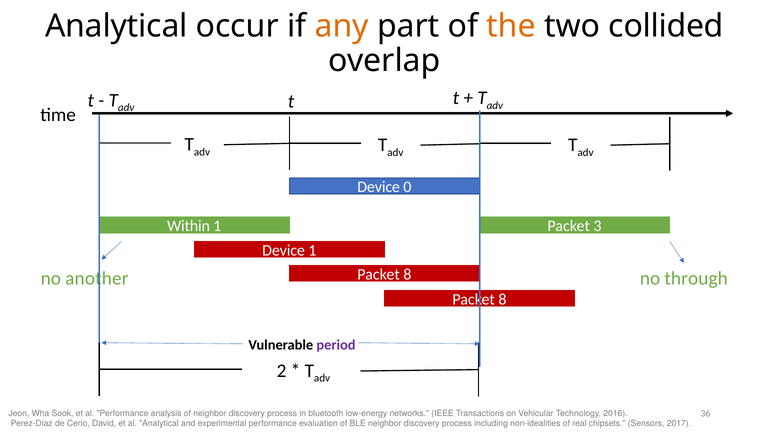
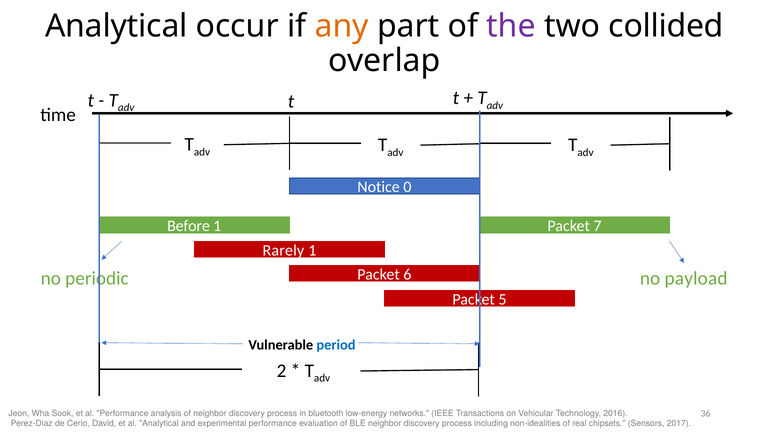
the colour: orange -> purple
Device at (379, 187): Device -> Notice
Within: Within -> Before
3: 3 -> 7
Device at (284, 250): Device -> Rarely
8 at (407, 274): 8 -> 6
another: another -> periodic
through: through -> payload
8 at (502, 299): 8 -> 5
period colour: purple -> blue
